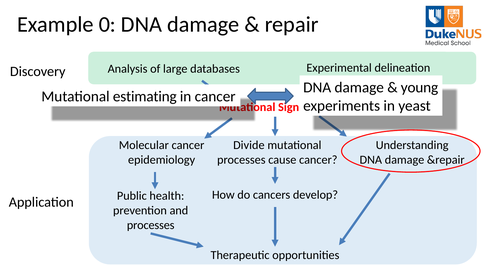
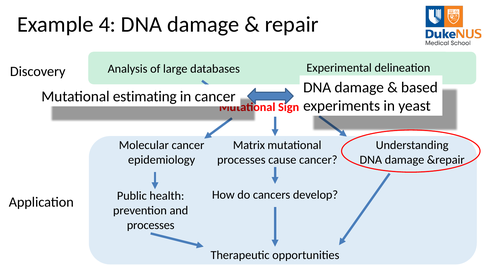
0: 0 -> 4
young: young -> based
Divide: Divide -> Matrix
